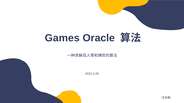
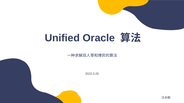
Games: Games -> Unified
